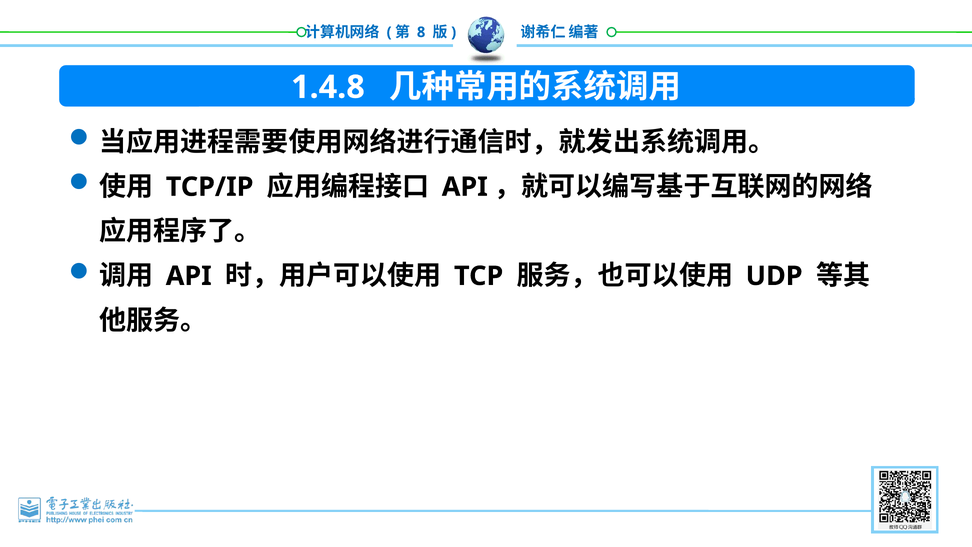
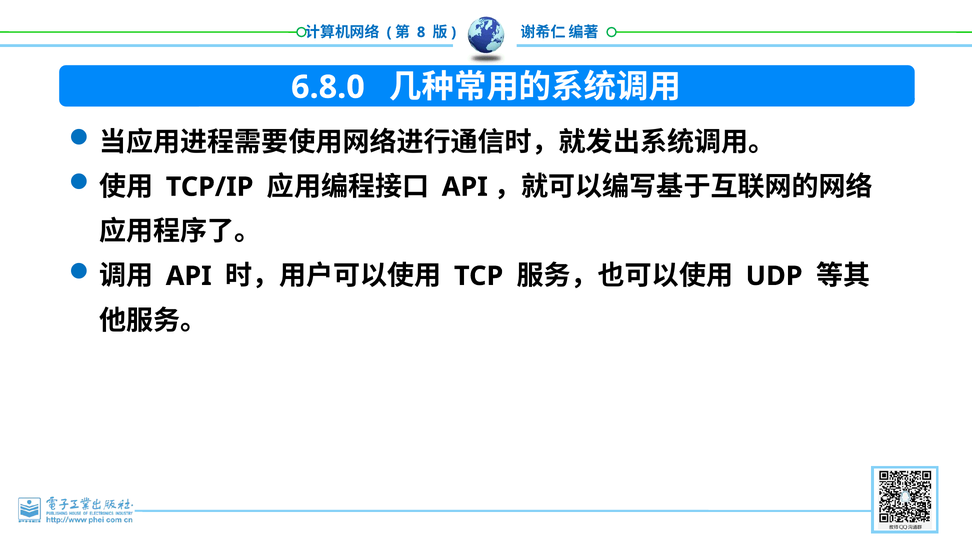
1.4.8: 1.4.8 -> 6.8.0
